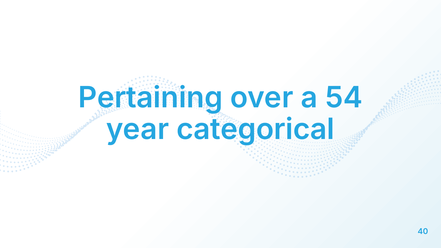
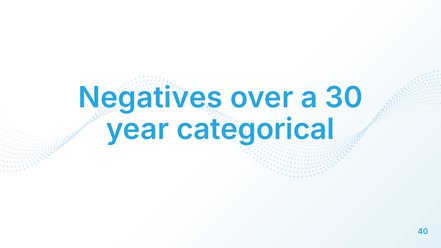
Pertaining: Pertaining -> Negatives
54: 54 -> 30
